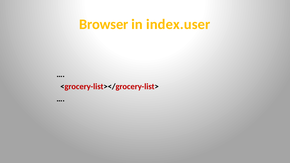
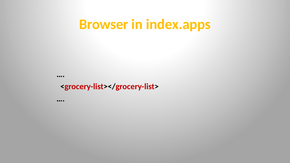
index.user: index.user -> index.apps
